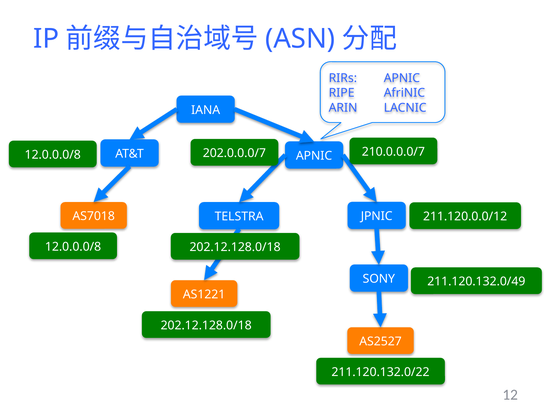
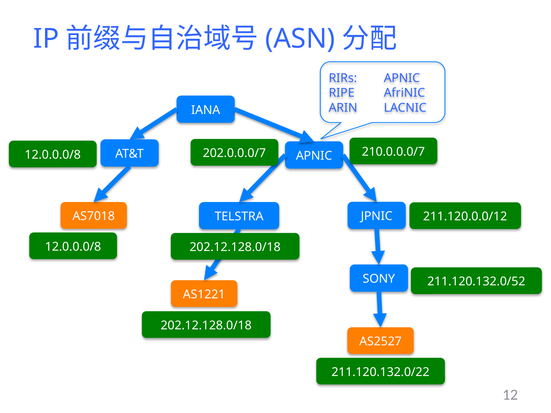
211.120.132.0/49: 211.120.132.0/49 -> 211.120.132.0/52
